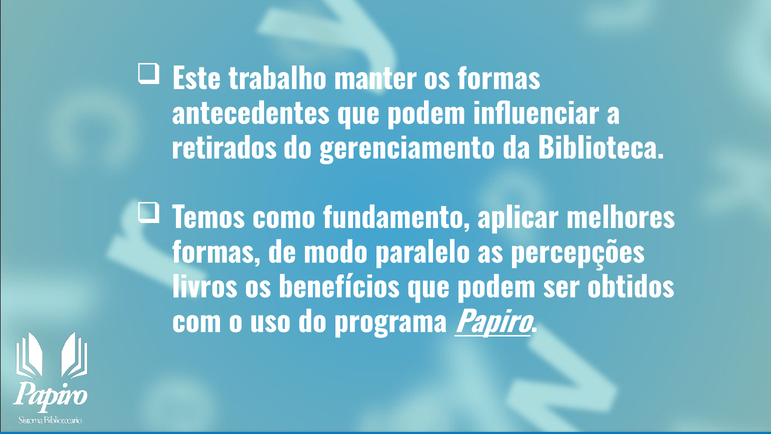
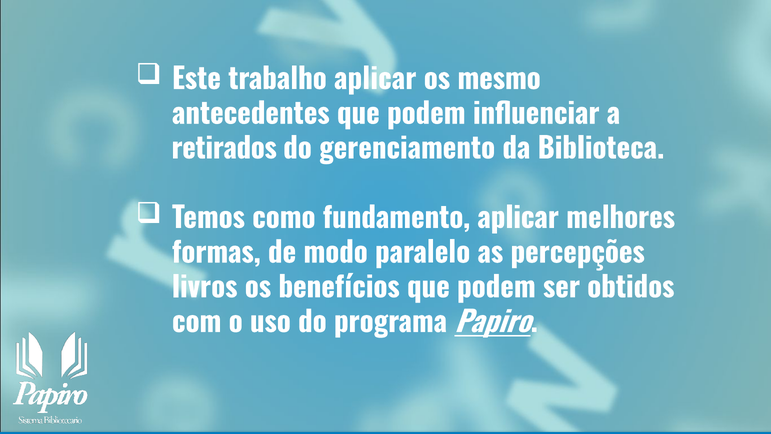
trabalho manter: manter -> aplicar
os formas: formas -> mesmo
